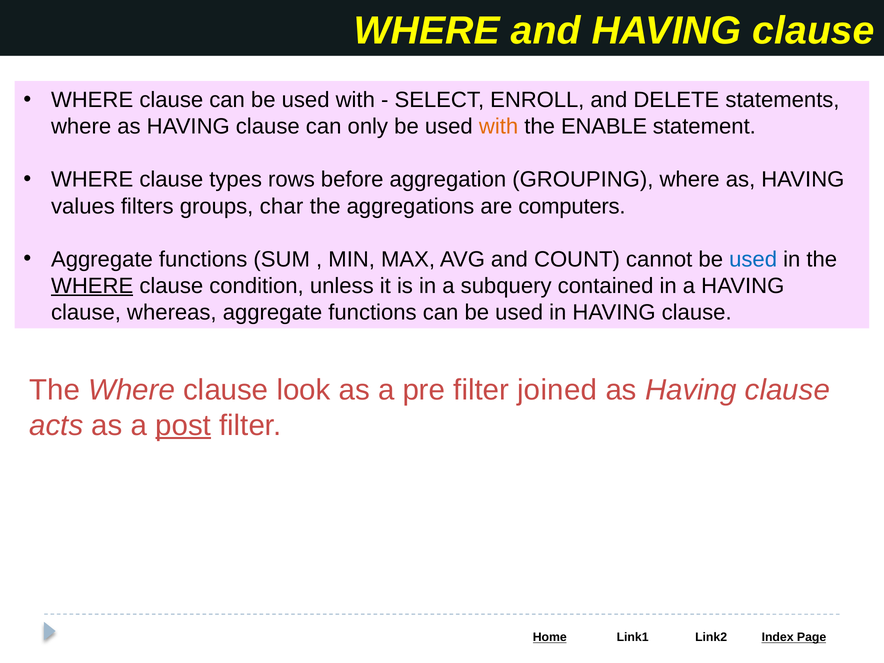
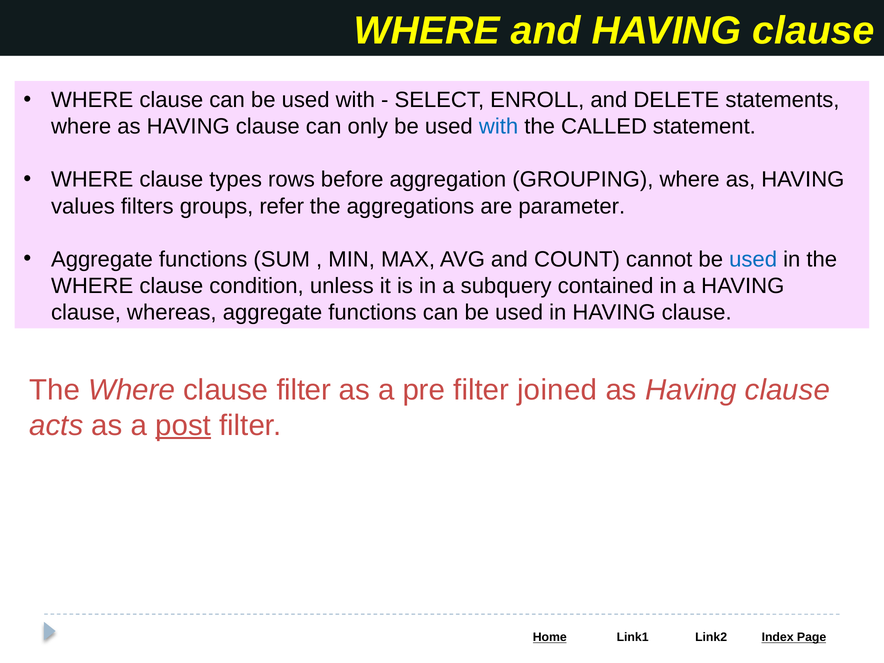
with at (499, 127) colour: orange -> blue
ENABLE: ENABLE -> CALLED
char: char -> refer
computers: computers -> parameter
WHERE at (92, 286) underline: present -> none
clause look: look -> filter
